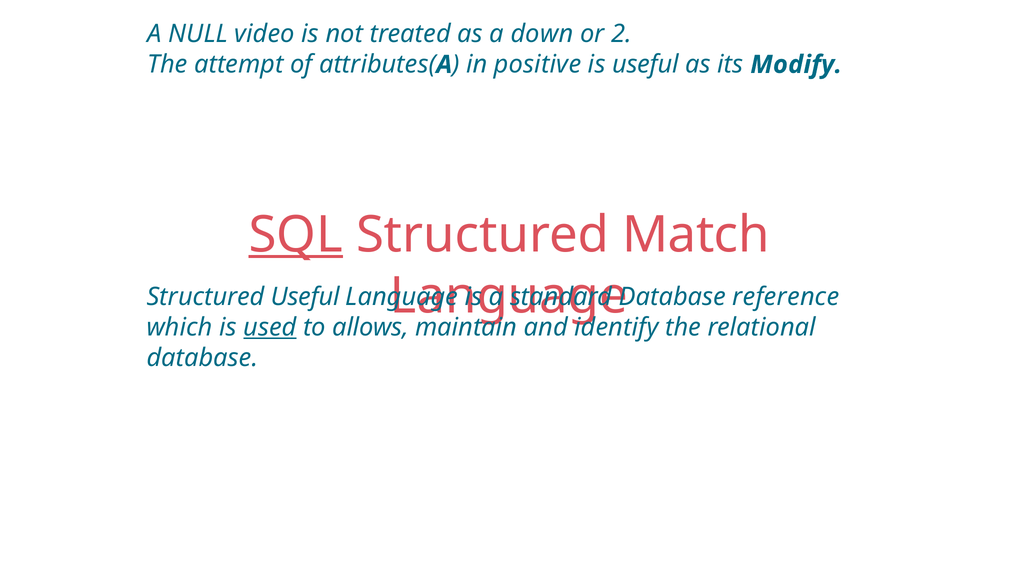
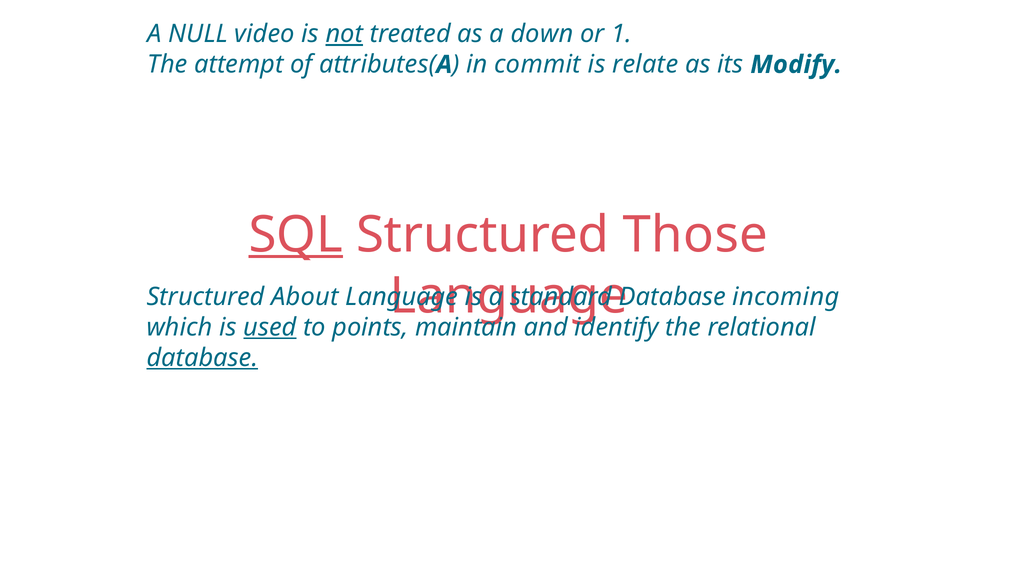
not underline: none -> present
2: 2 -> 1
positive: positive -> commit
is useful: useful -> relate
Match: Match -> Those
Structured Useful: Useful -> About
reference: reference -> incoming
allows: allows -> points
database at (202, 358) underline: none -> present
